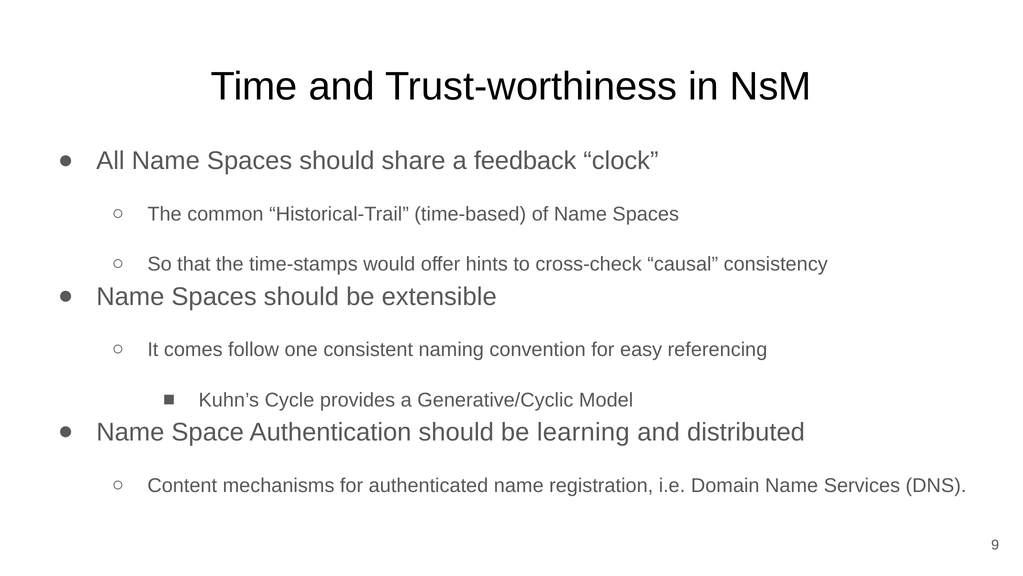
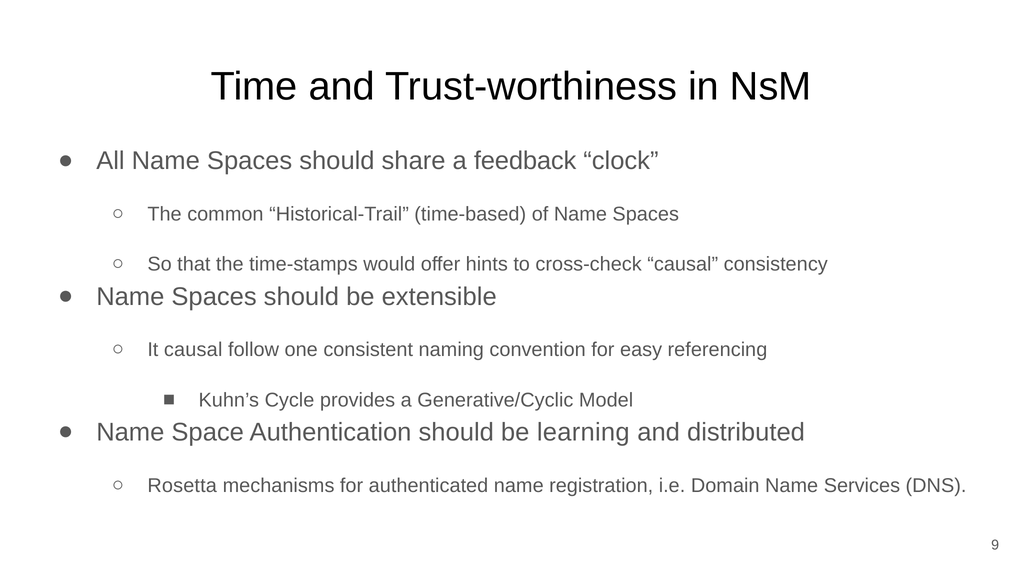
It comes: comes -> causal
Content: Content -> Rosetta
